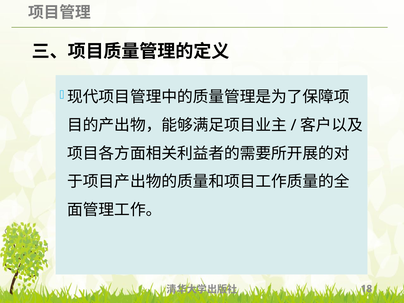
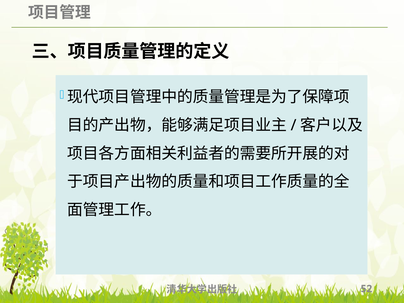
18: 18 -> 52
